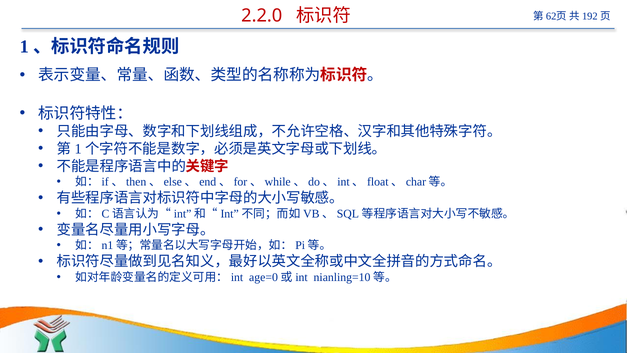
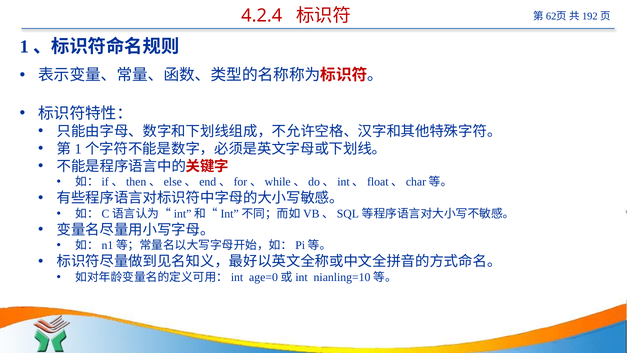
2.2.0: 2.2.0 -> 4.2.4
